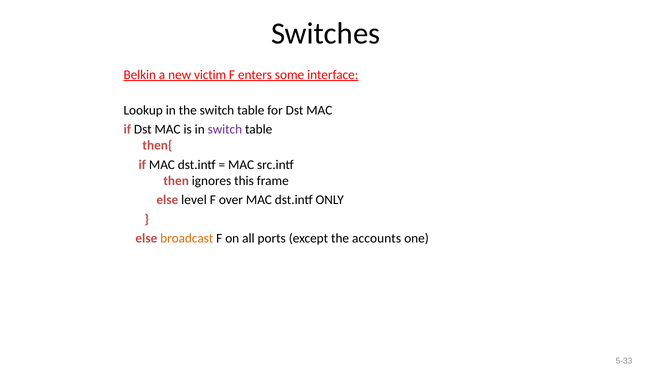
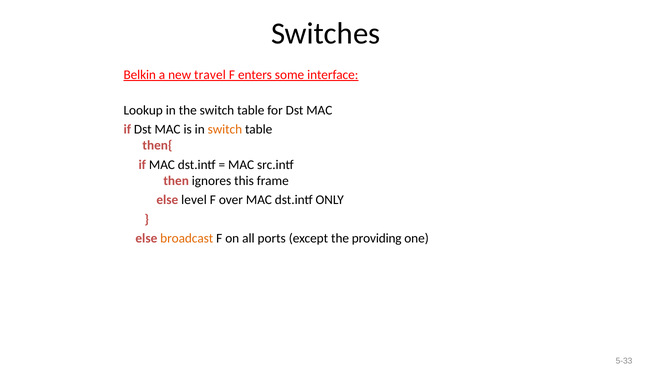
victim: victim -> travel
switch at (225, 129) colour: purple -> orange
accounts: accounts -> providing
